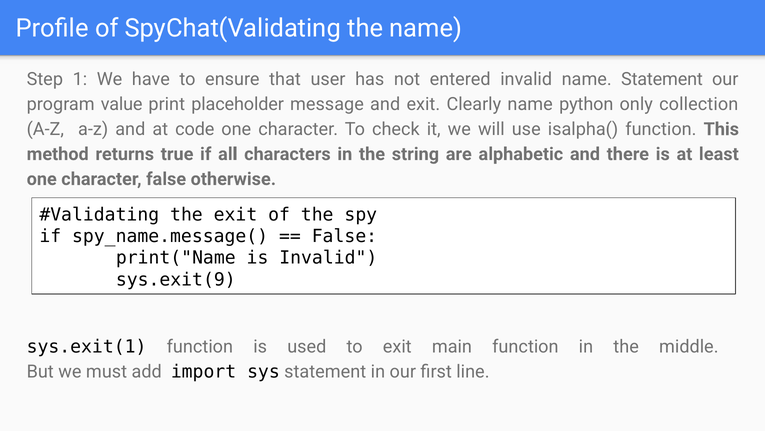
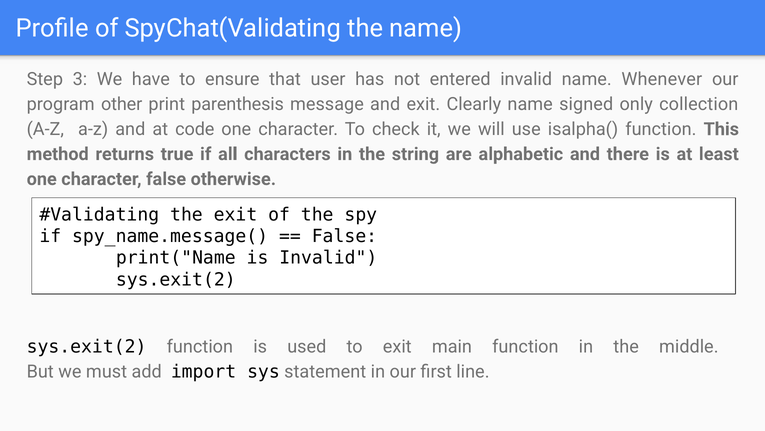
1: 1 -> 3
name Statement: Statement -> Whenever
value: value -> other
placeholder: placeholder -> parenthesis
python: python -> signed
sys.exit(9 at (176, 279): sys.exit(9 -> sys.exit(2
sys.exit(1 at (87, 346): sys.exit(1 -> sys.exit(2
